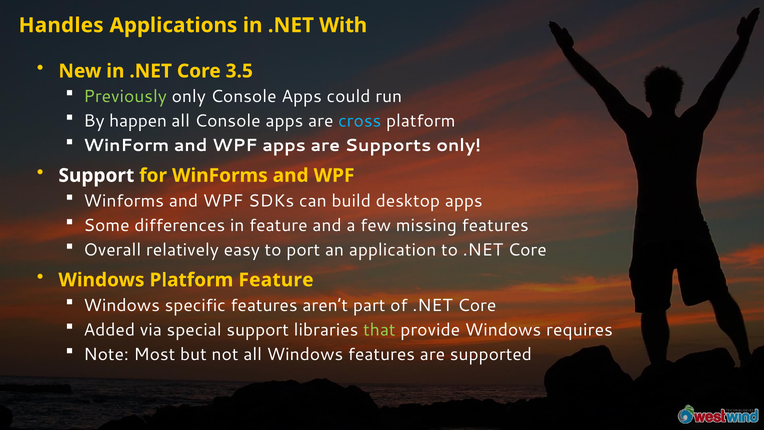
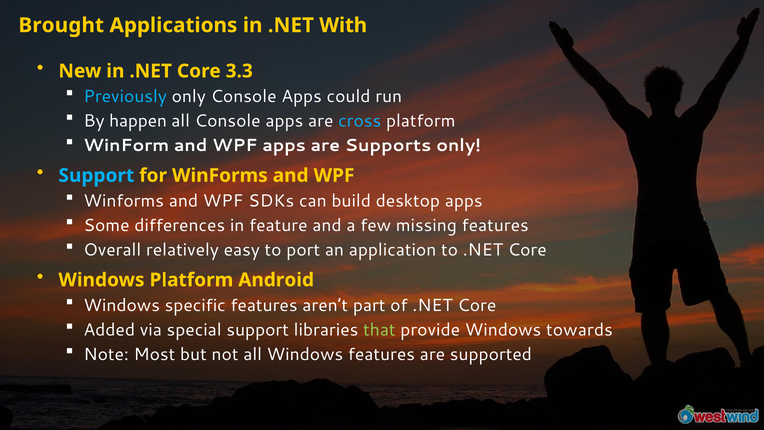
Handles: Handles -> Brought
3.5: 3.5 -> 3.3
Previously colour: light green -> light blue
Support at (96, 175) colour: white -> light blue
Platform Feature: Feature -> Android
requires: requires -> towards
